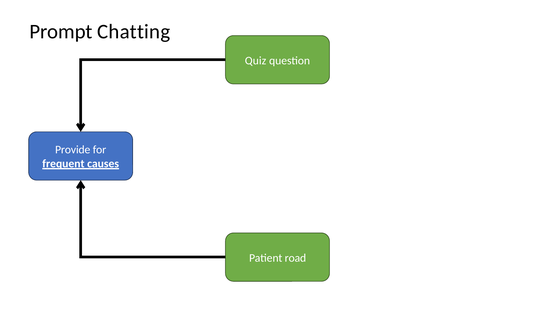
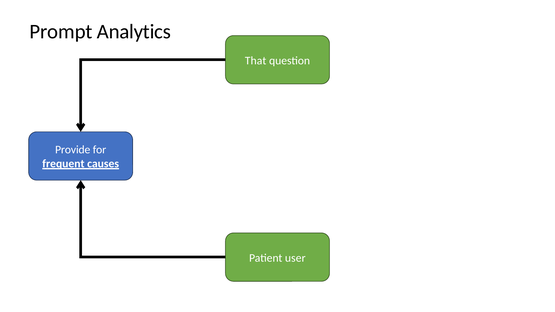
Chatting: Chatting -> Analytics
Quiz: Quiz -> That
road: road -> user
